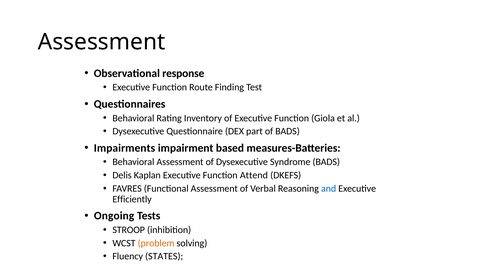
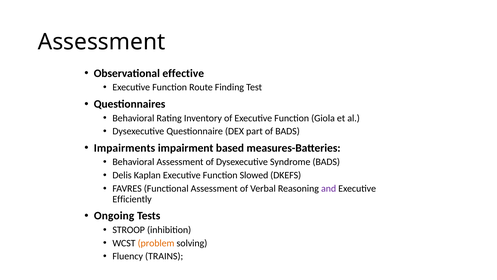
response: response -> effective
Attend: Attend -> Slowed
and colour: blue -> purple
STATES: STATES -> TRAINS
